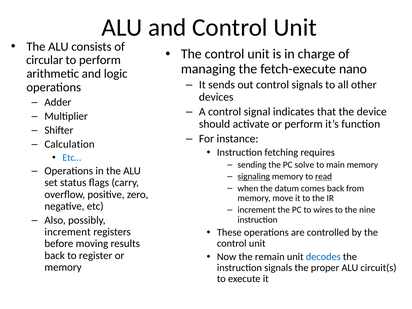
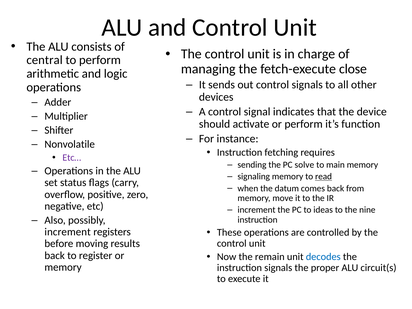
circular: circular -> central
nano: nano -> close
Calculation: Calculation -> Nonvolatile
Etc… colour: blue -> purple
signaling underline: present -> none
wires: wires -> ideas
